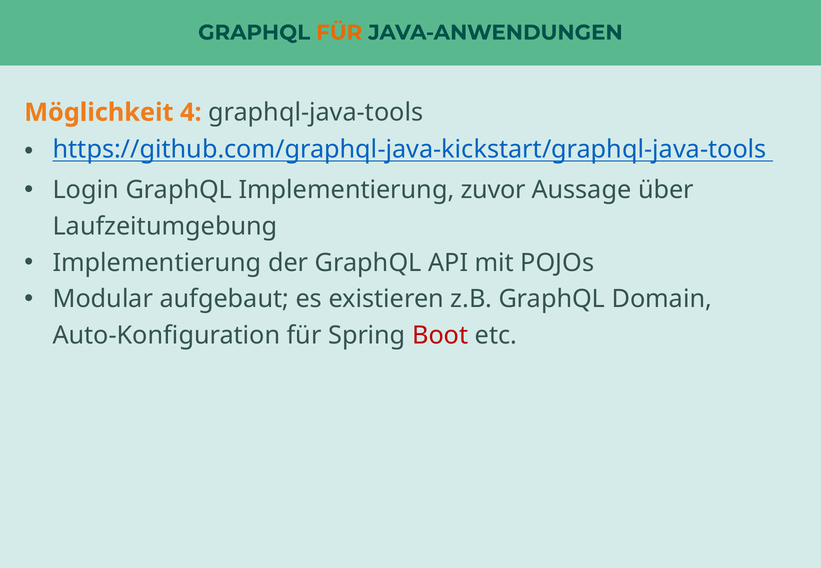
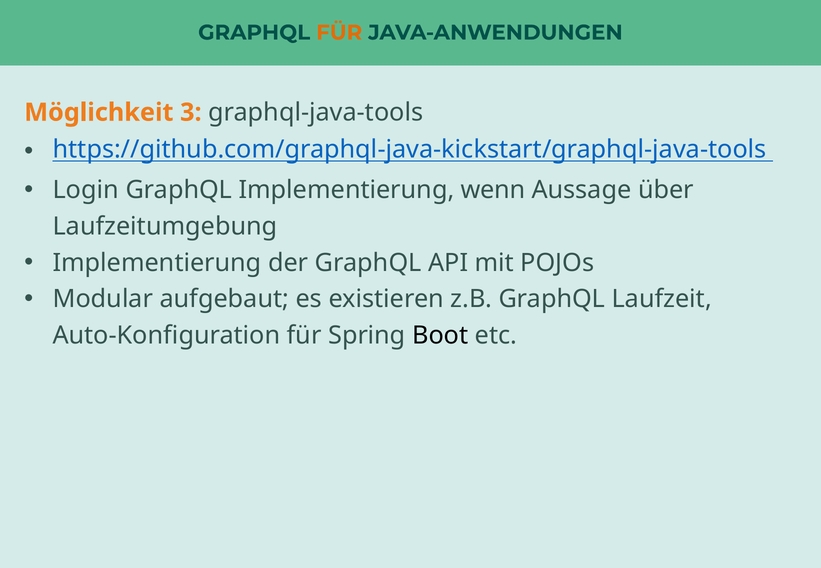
4: 4 -> 3
zuvor: zuvor -> wenn
Domain: Domain -> Laufzeit
Boot colour: red -> black
